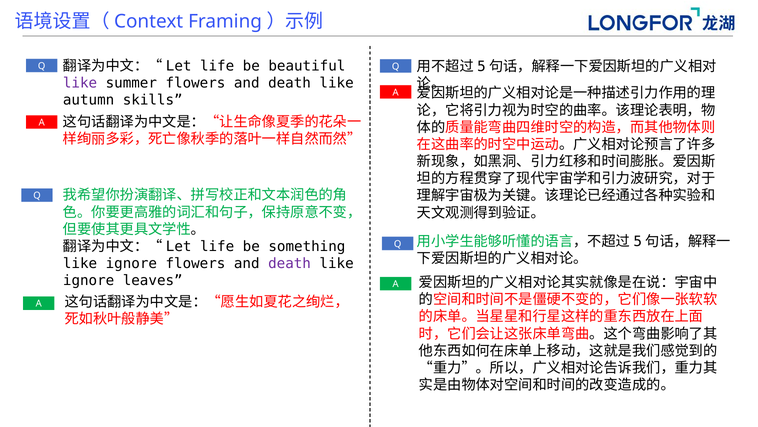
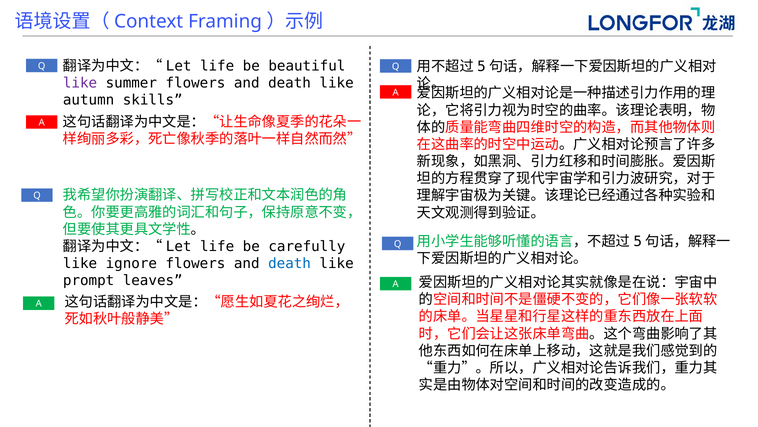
something: something -> carefully
death at (290, 263) colour: purple -> blue
ignore at (89, 280): ignore -> prompt
